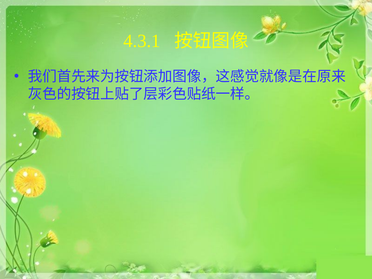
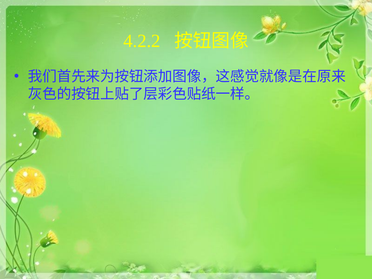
4.3.1: 4.3.1 -> 4.2.2
